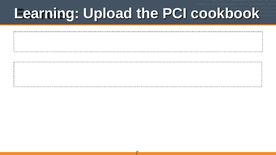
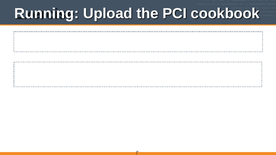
Learning: Learning -> Running
